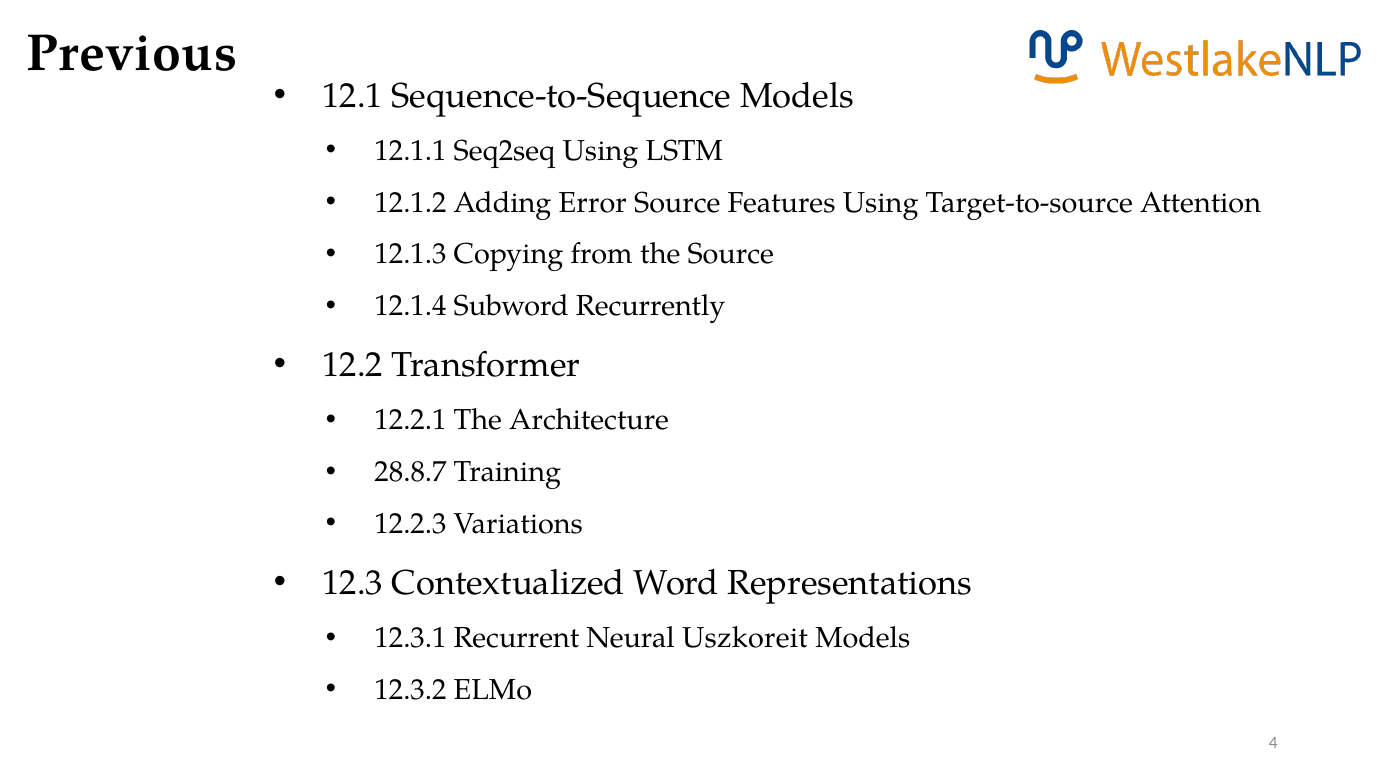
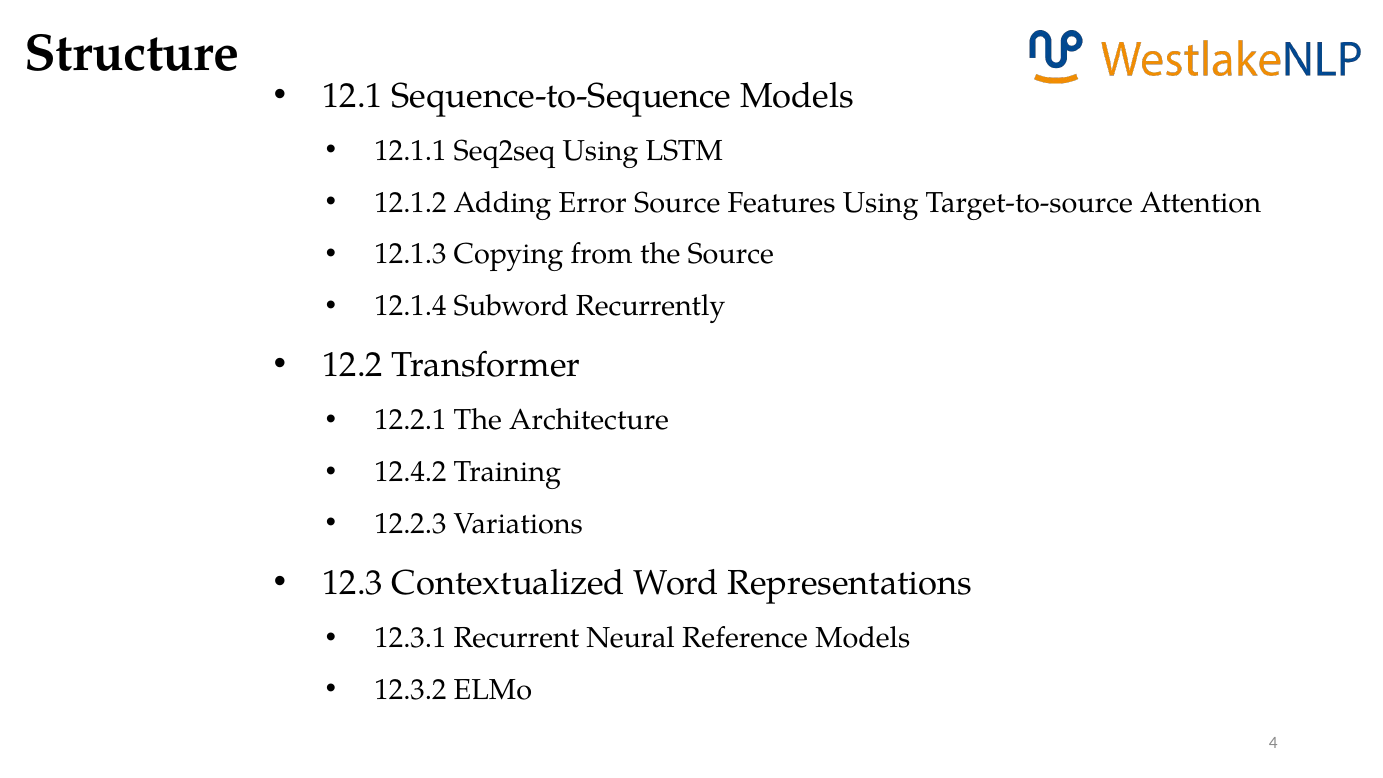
Previous: Previous -> Structure
28.8.7: 28.8.7 -> 12.4.2
Uszkoreit: Uszkoreit -> Reference
